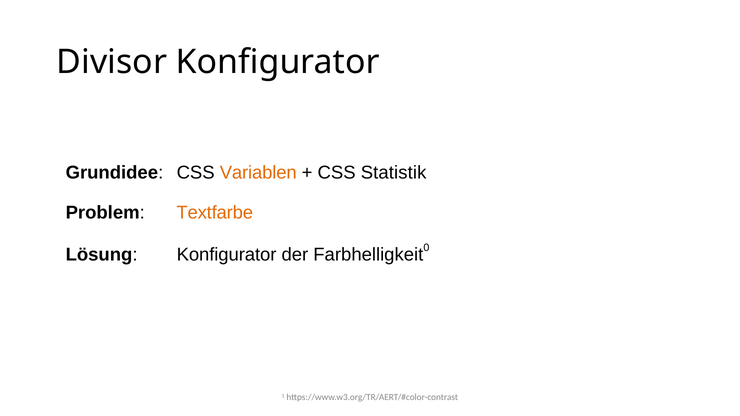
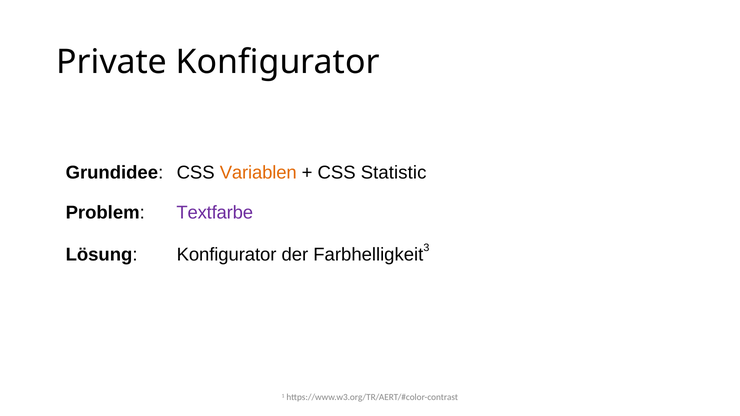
Divisor: Divisor -> Private
Statistik: Statistik -> Statistic
Textfarbe colour: orange -> purple
0: 0 -> 3
